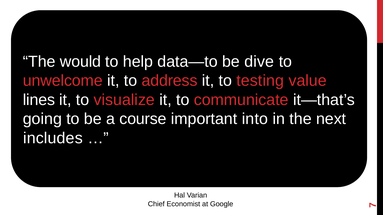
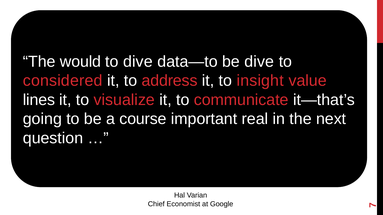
to help: help -> dive
unwelcome: unwelcome -> considered
testing: testing -> insight
into: into -> real
includes: includes -> question
